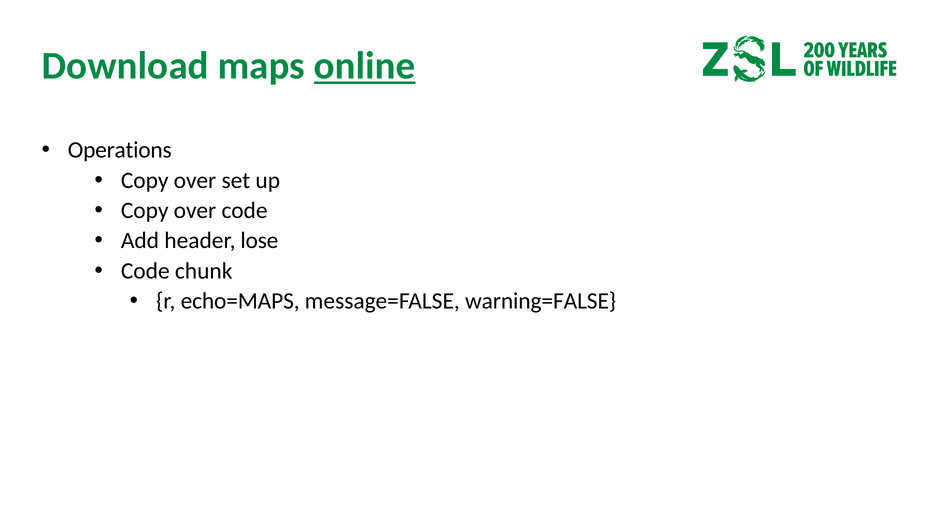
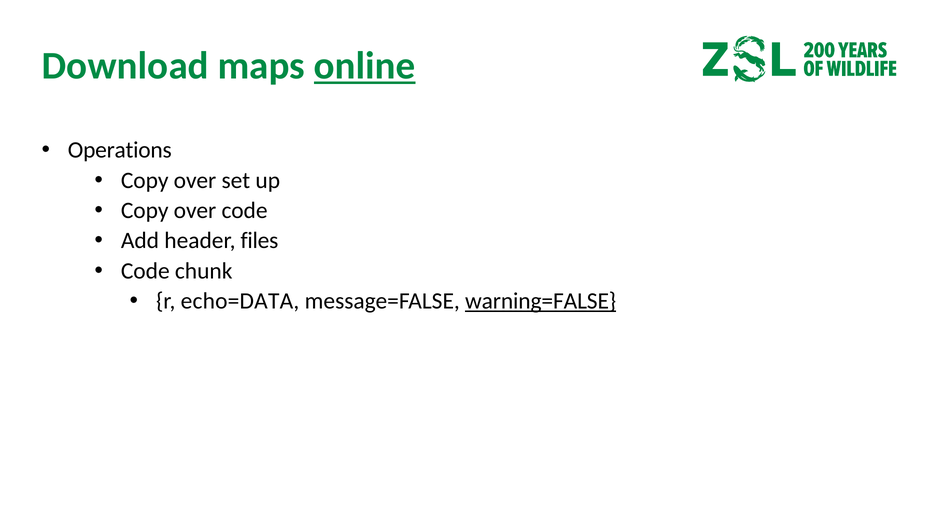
lose: lose -> files
echo=MAPS: echo=MAPS -> echo=DATA
warning=FALSE underline: none -> present
